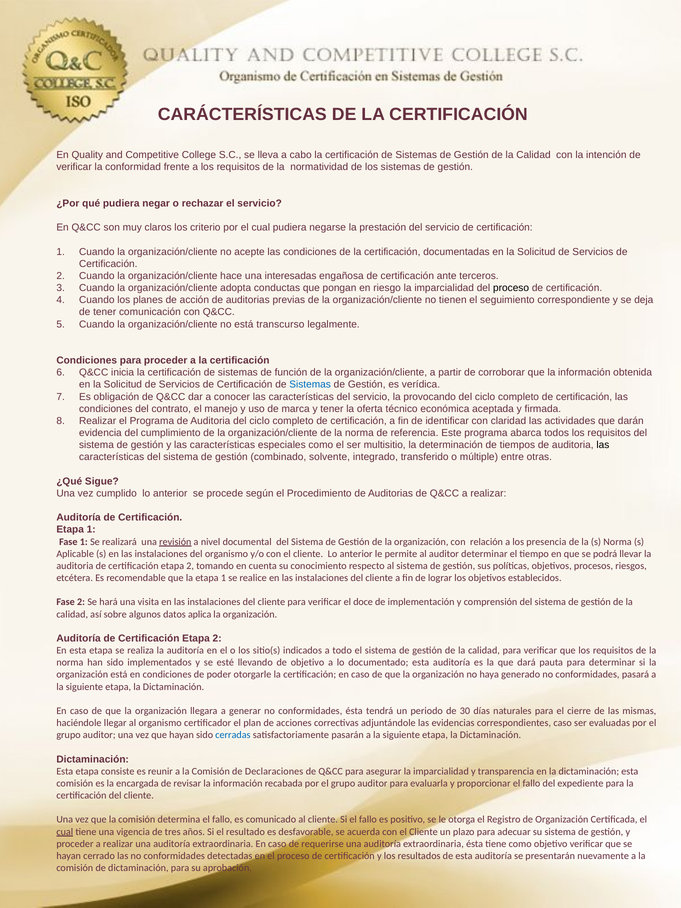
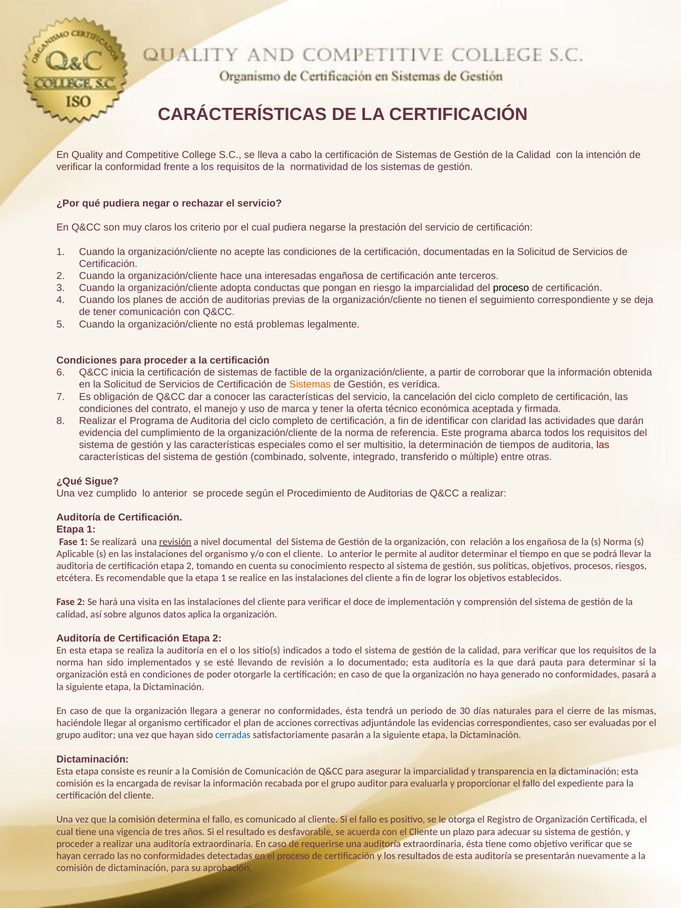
transcurso: transcurso -> problemas
función: función -> factible
Sistemas at (310, 385) colour: blue -> orange
provocando: provocando -> cancelación
las at (603, 445) colour: black -> red
los presencia: presencia -> engañosa
de objetivo: objetivo -> revisión
de Declaraciones: Declaraciones -> Comunicación
cual at (65, 832) underline: present -> none
